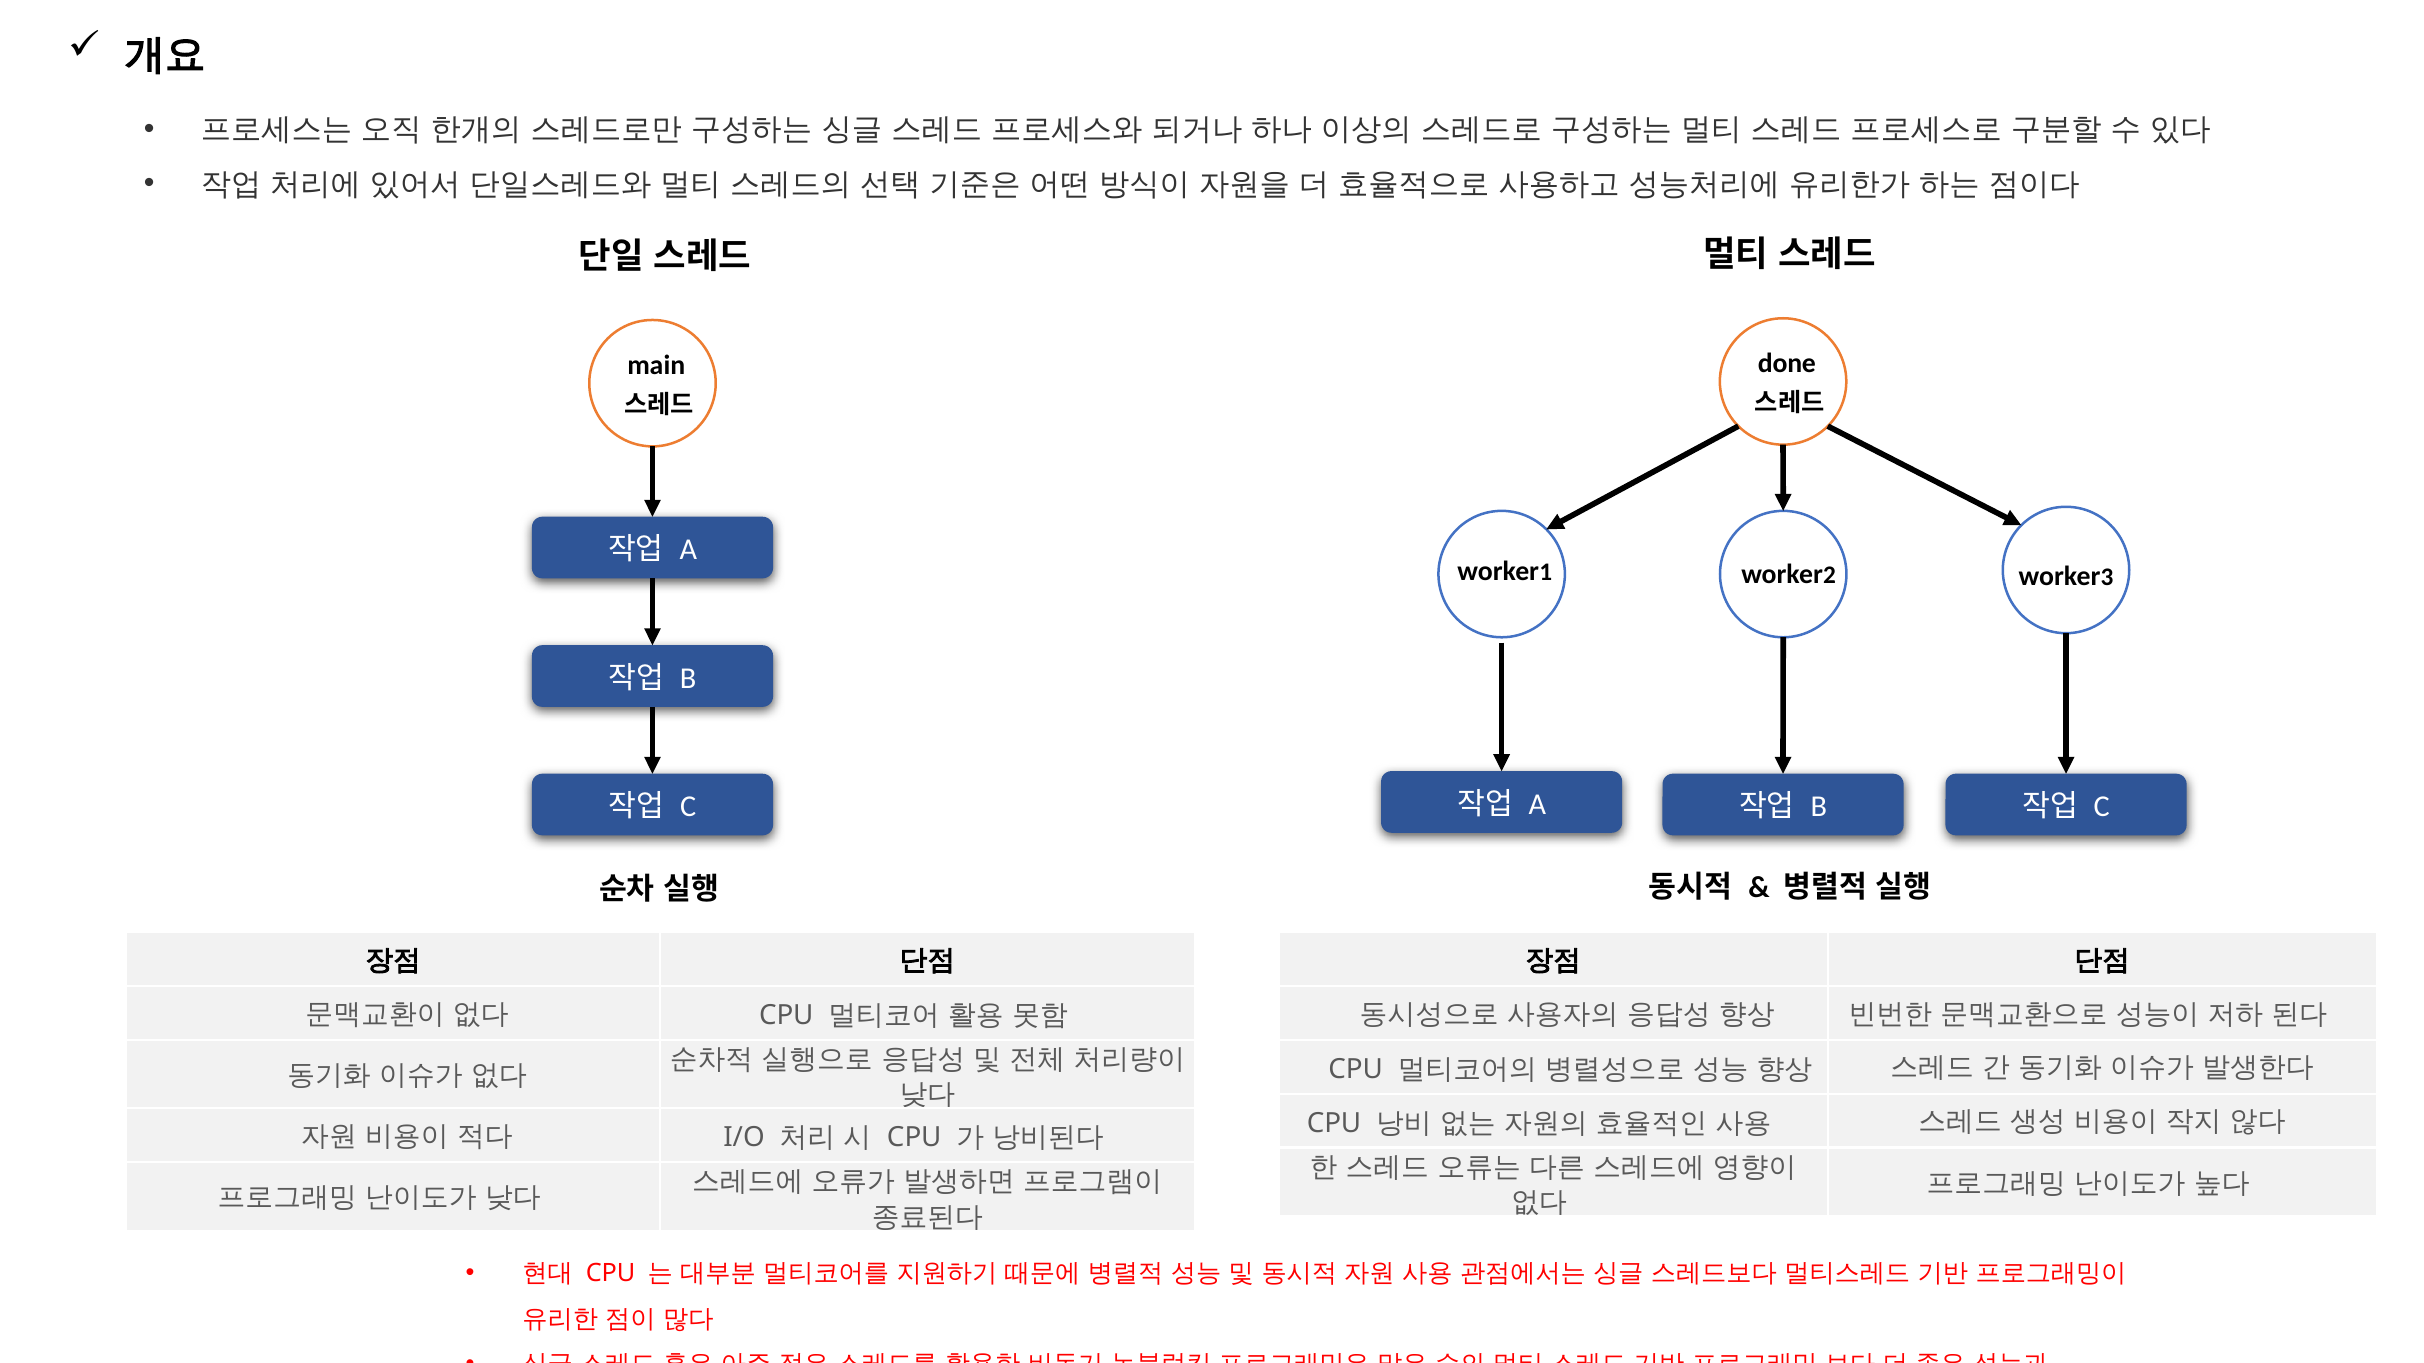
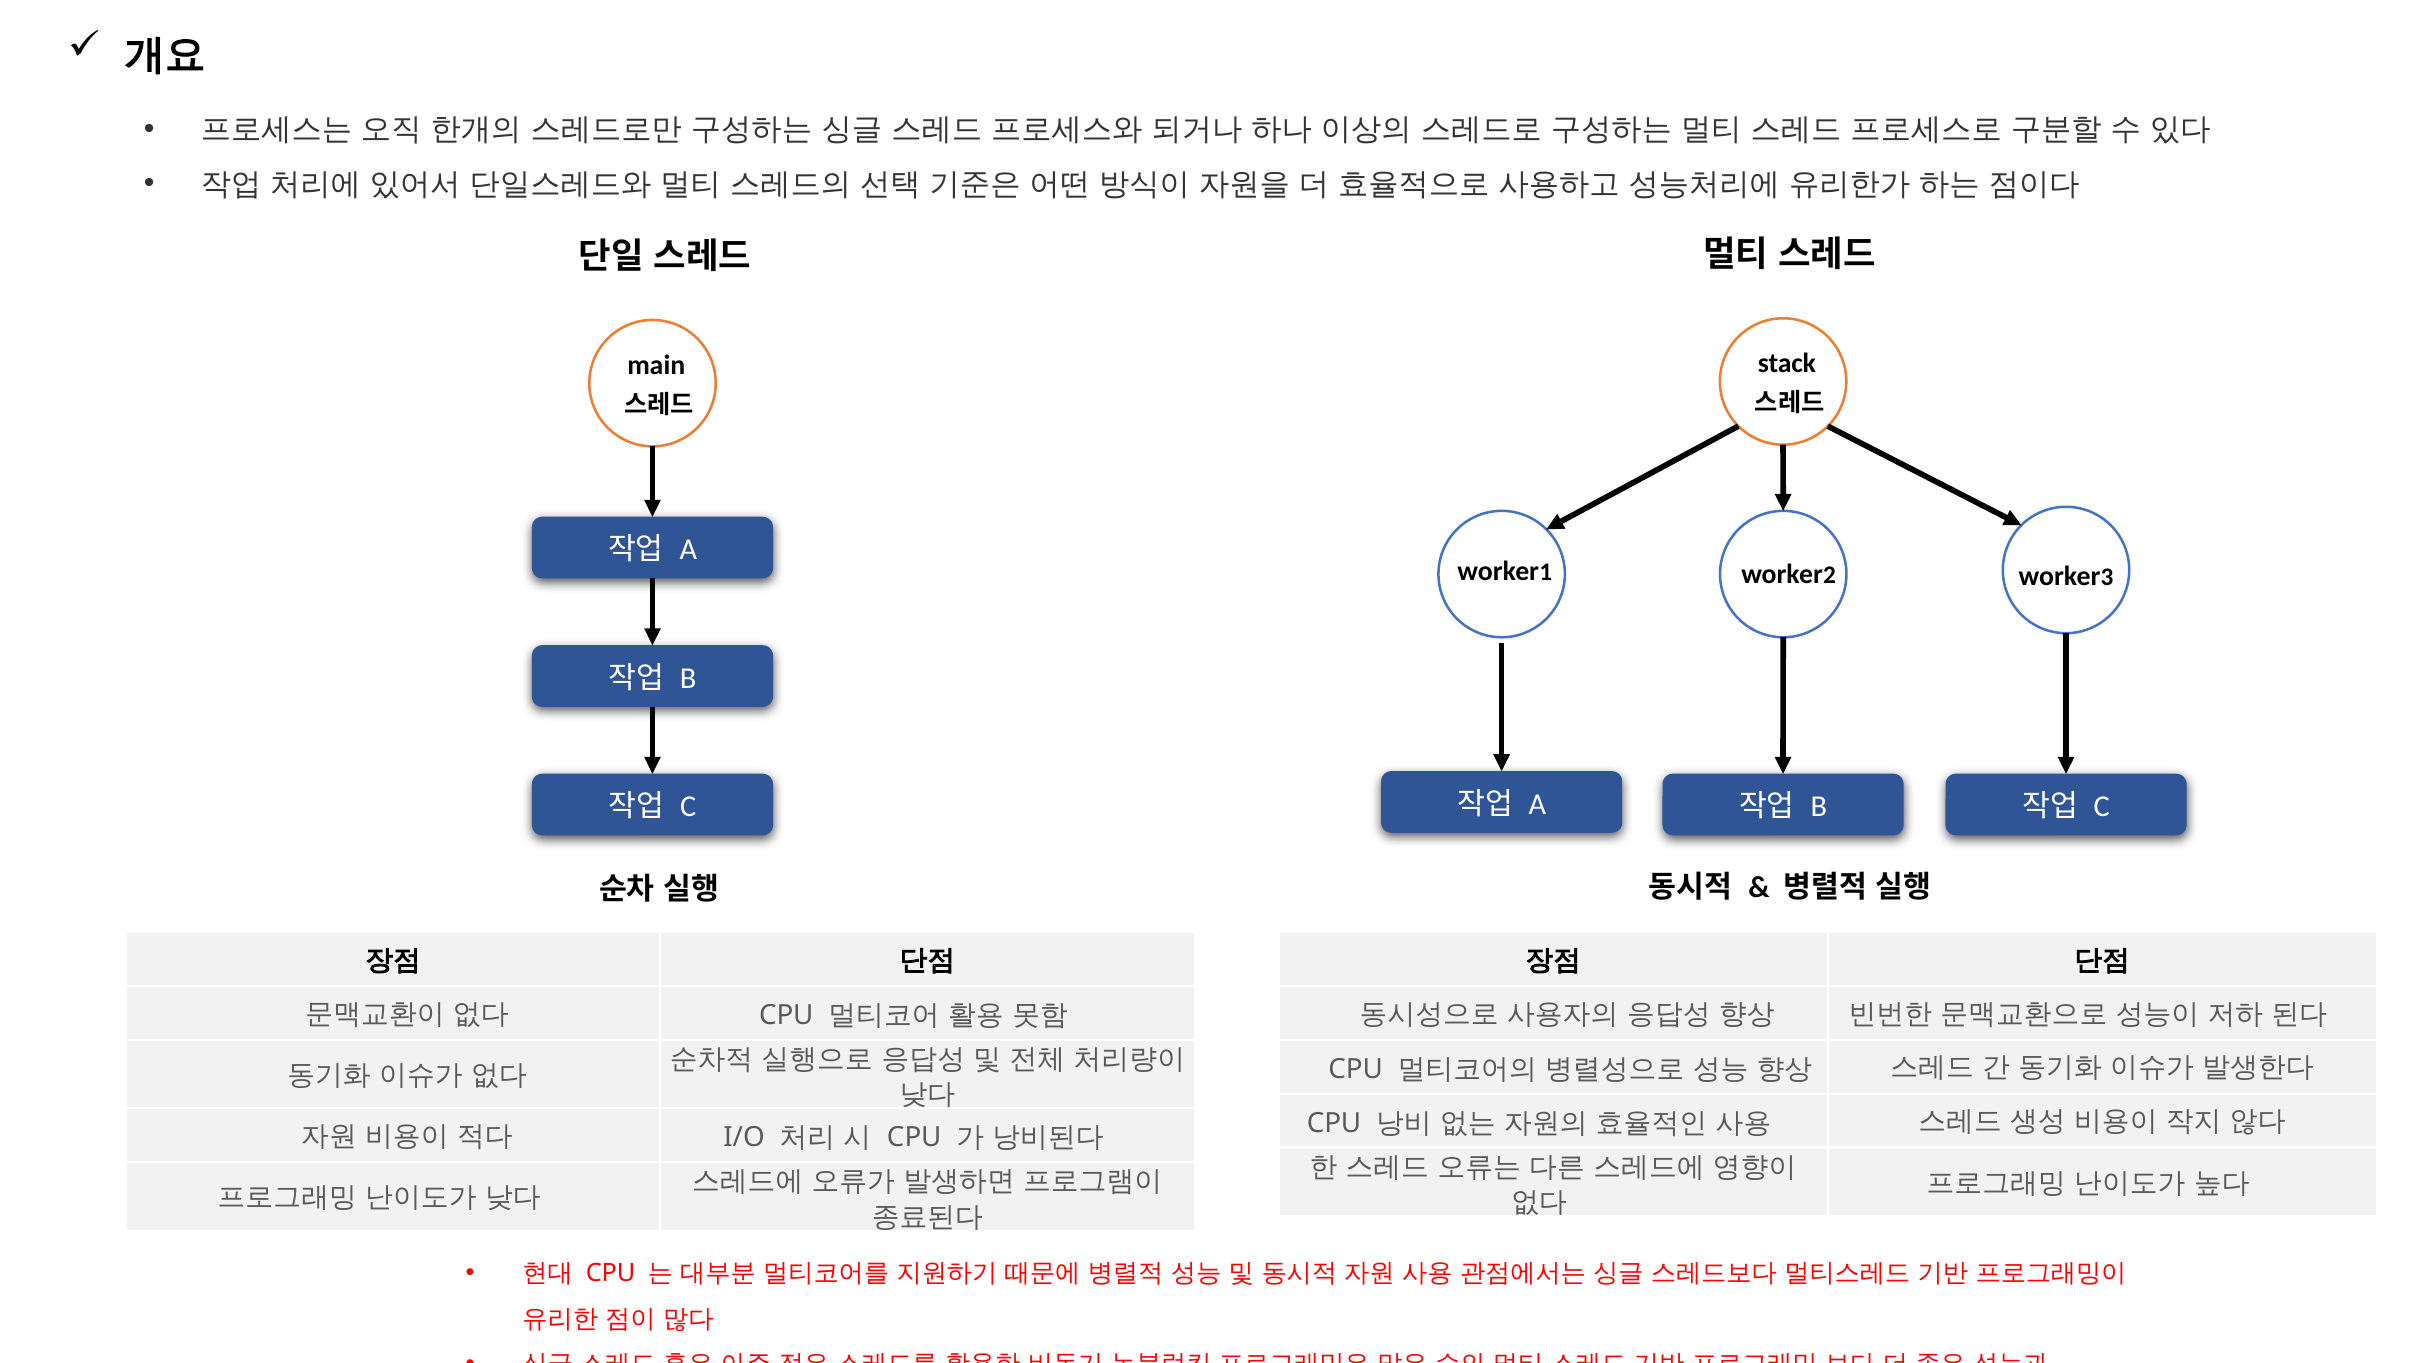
done: done -> stack
